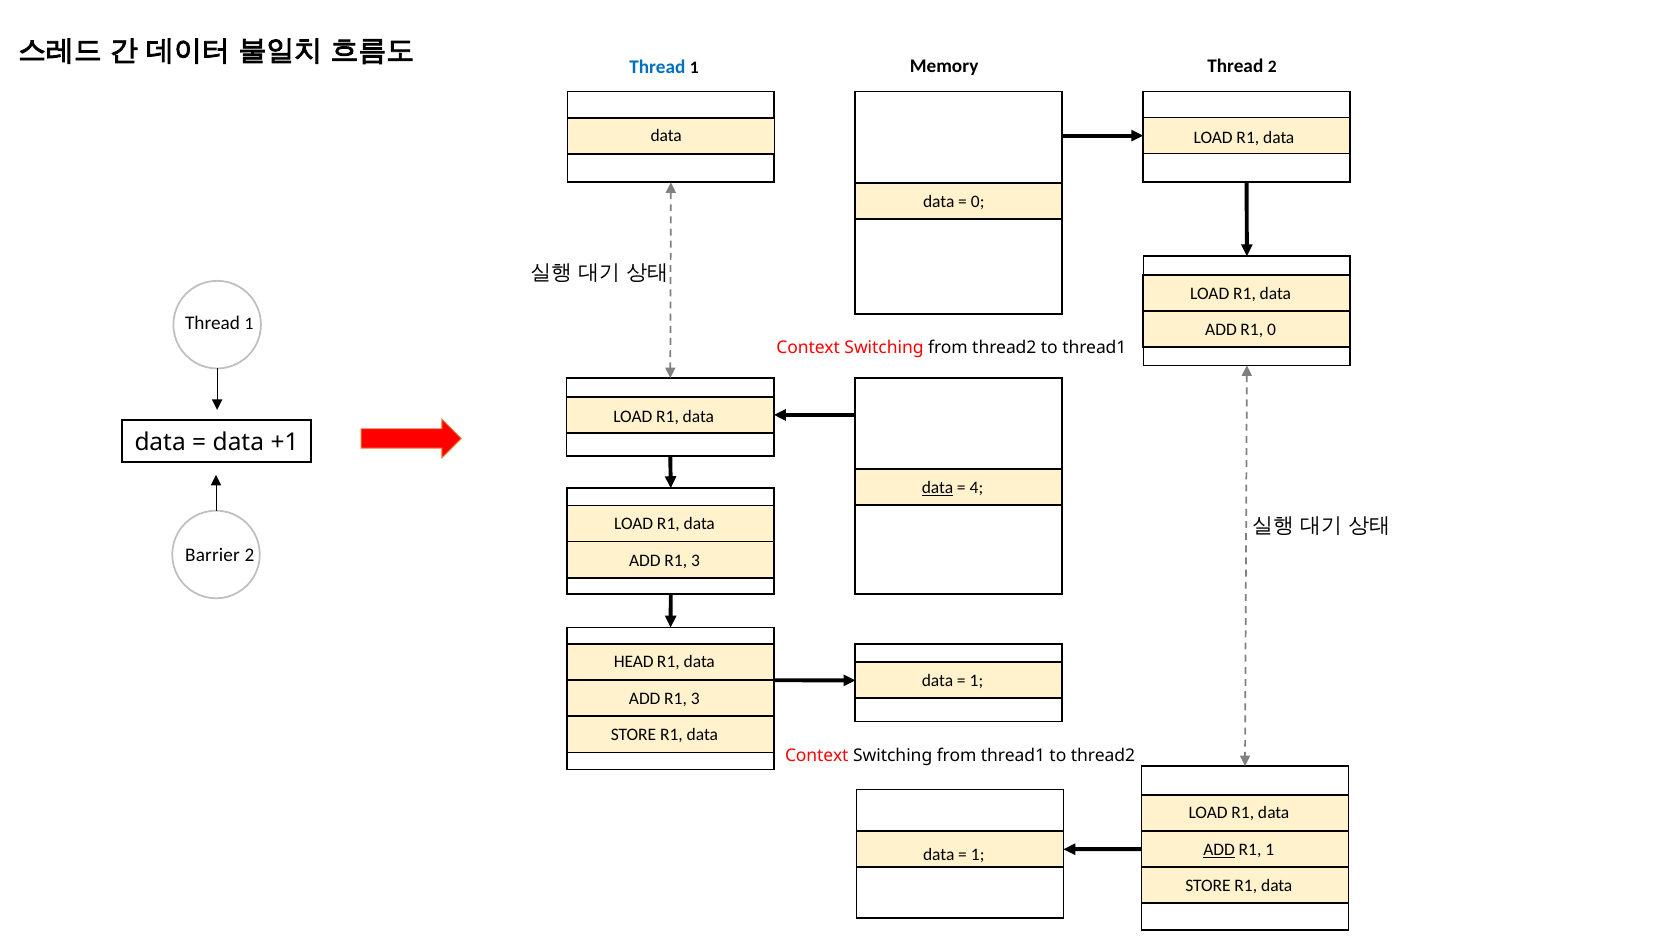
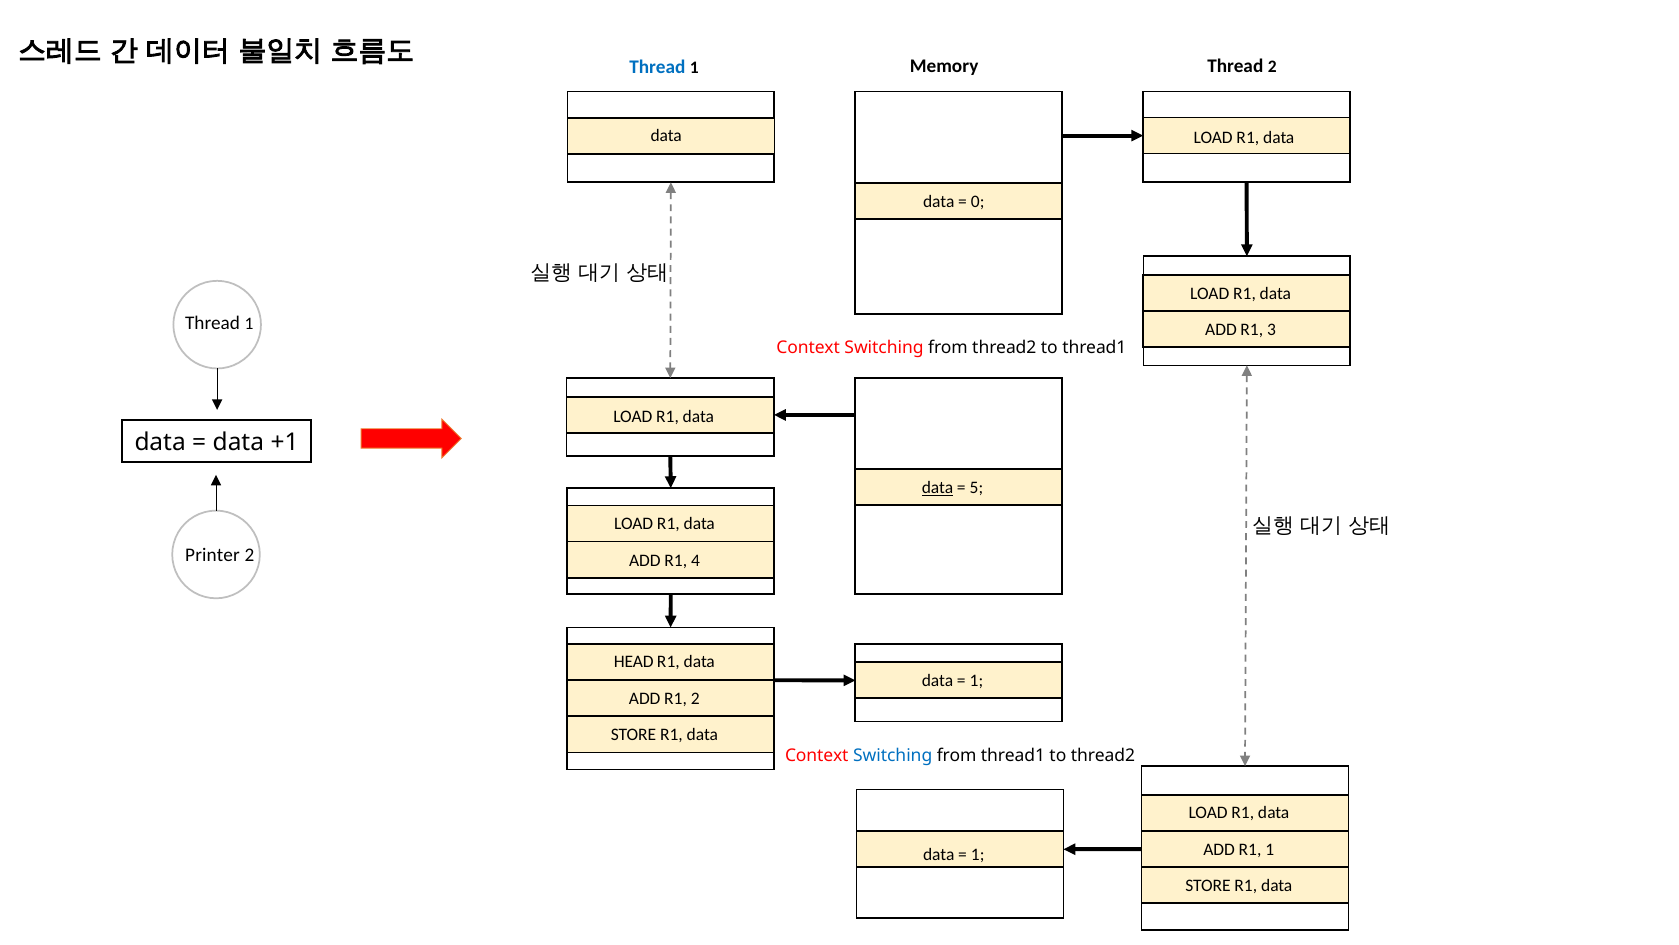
R1 0: 0 -> 3
4: 4 -> 5
Barrier: Barrier -> Printer
3 at (695, 560): 3 -> 4
3 at (695, 699): 3 -> 2
Switching at (893, 756) colour: black -> blue
ADD at (1219, 849) underline: present -> none
